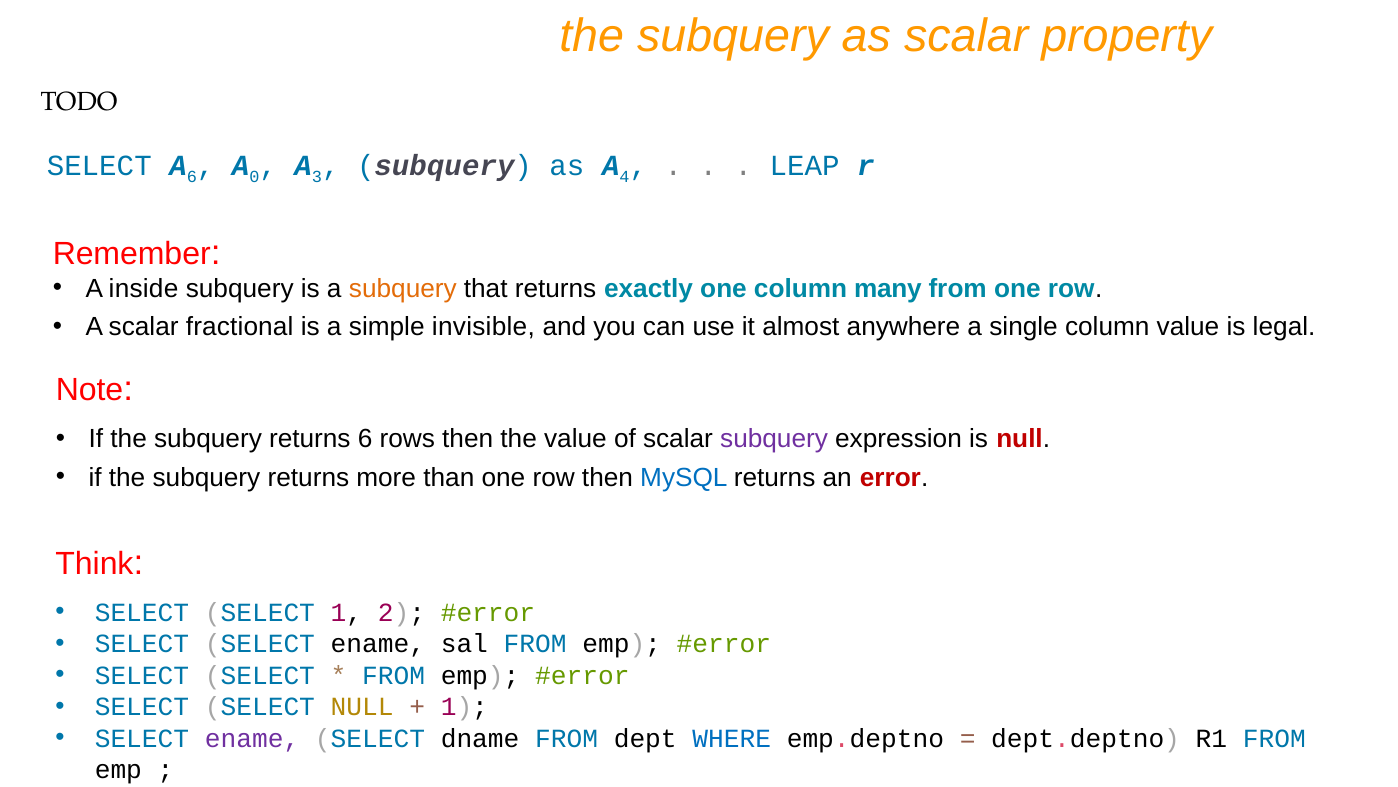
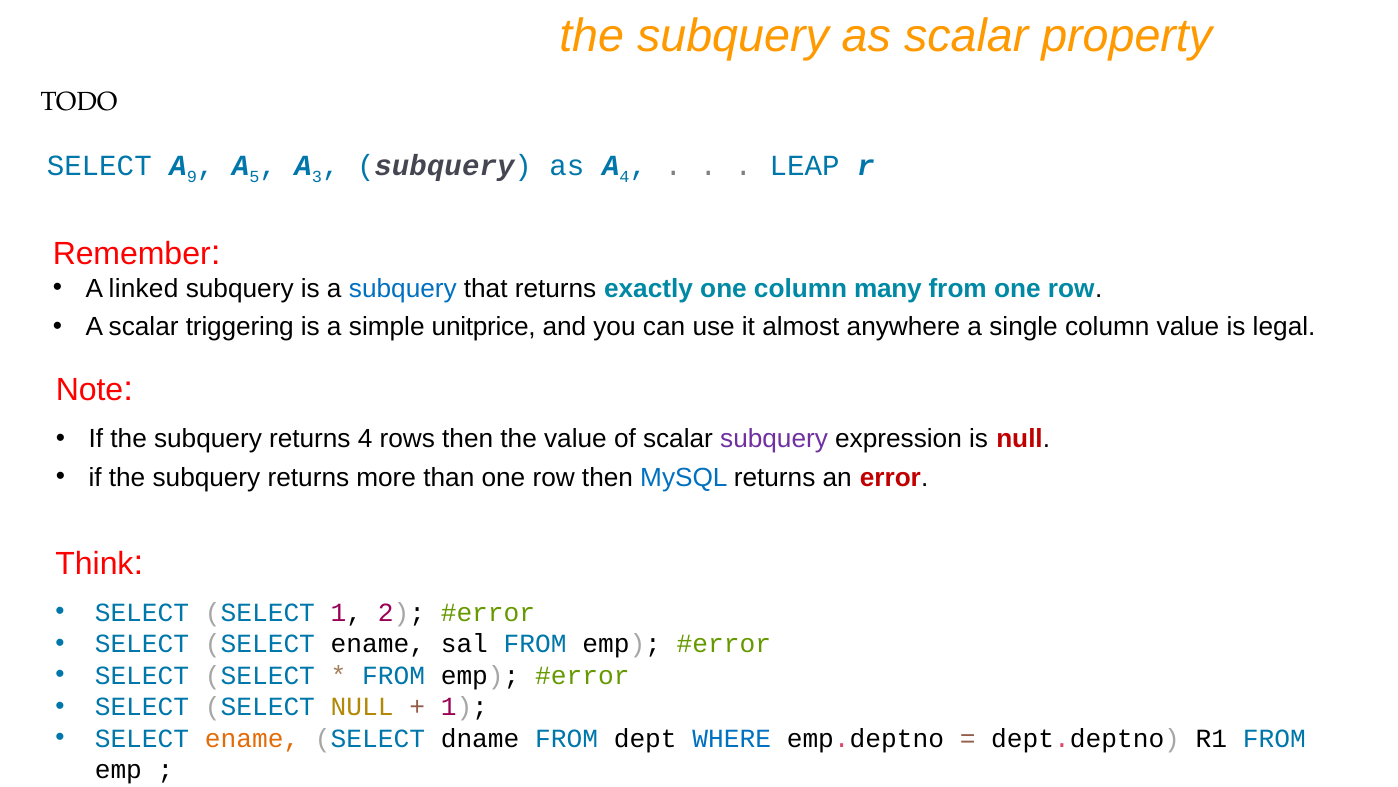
A 6: 6 -> 9
0: 0 -> 5
inside: inside -> linked
subquery at (403, 288) colour: orange -> blue
fractional: fractional -> triggering
invisible: invisible -> unitprice
returns 6: 6 -> 4
ename at (252, 738) colour: purple -> orange
